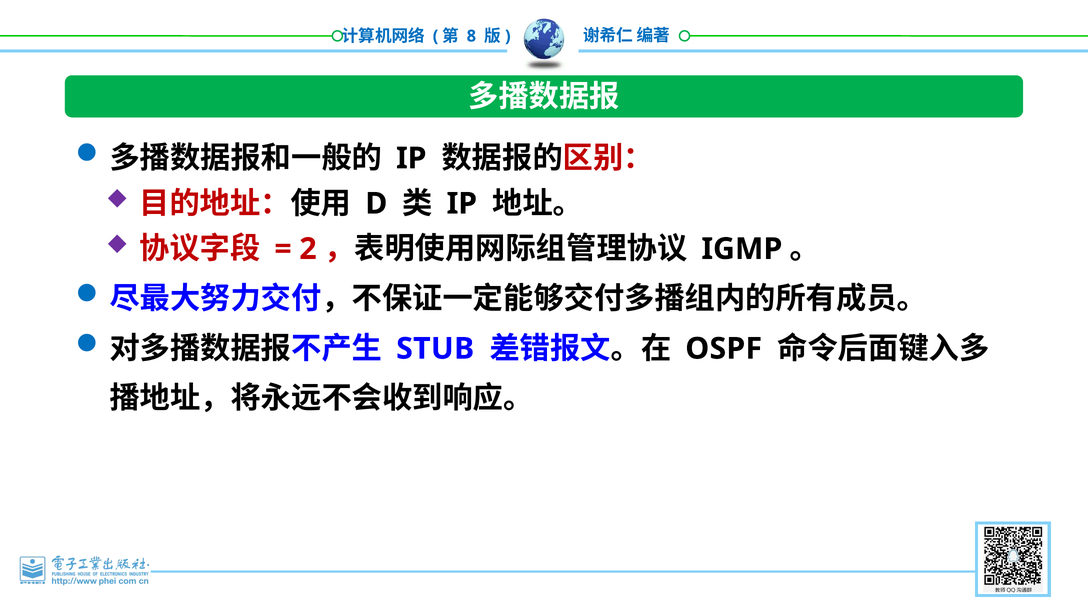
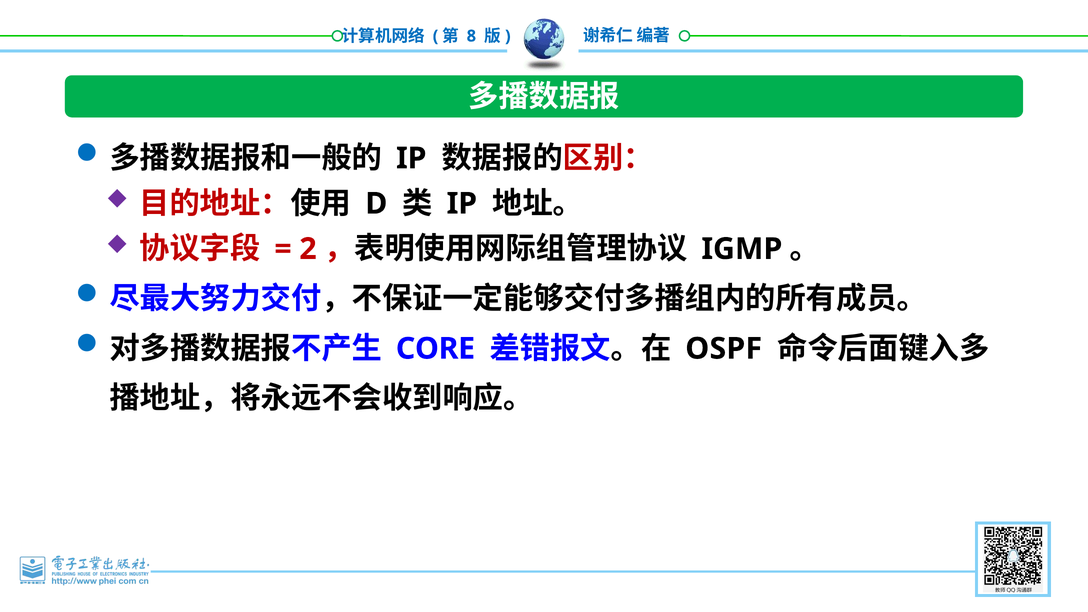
STUB: STUB -> CORE
